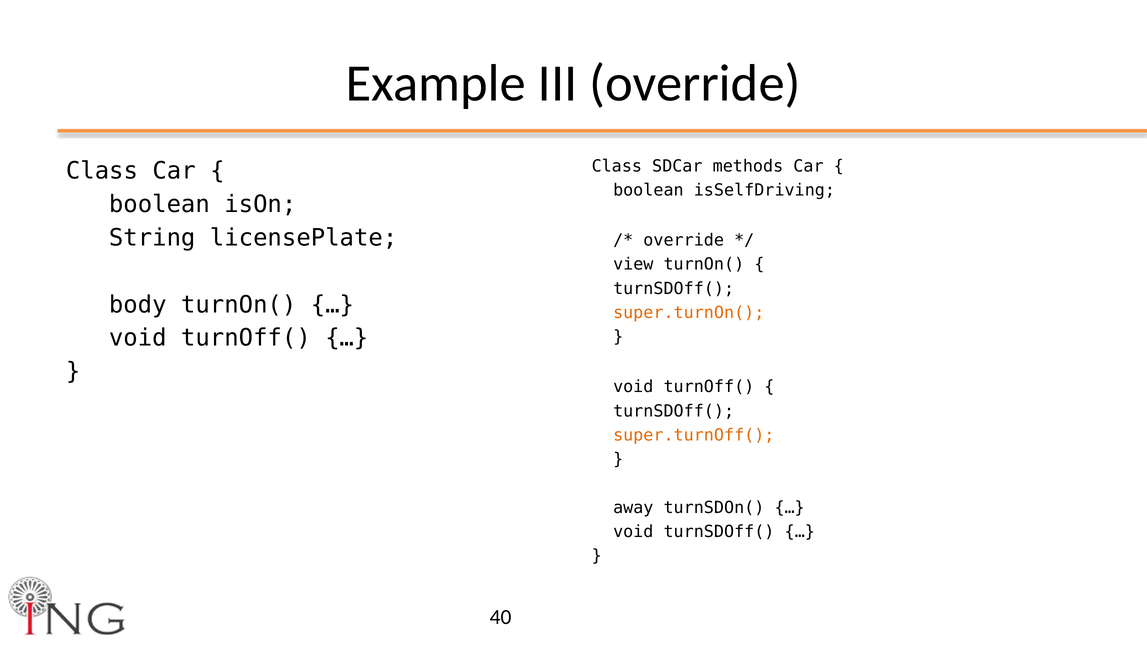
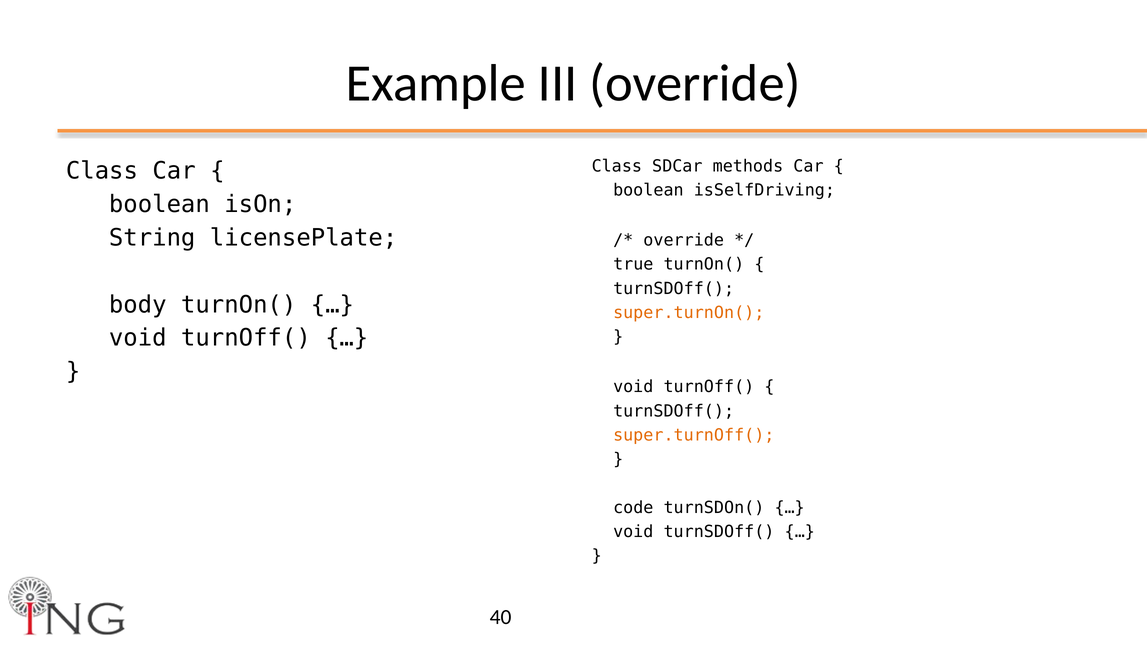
view: view -> true
away: away -> code
